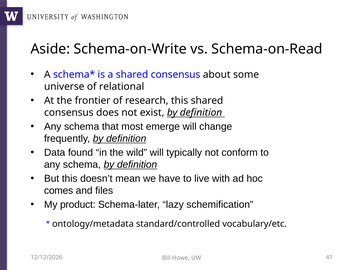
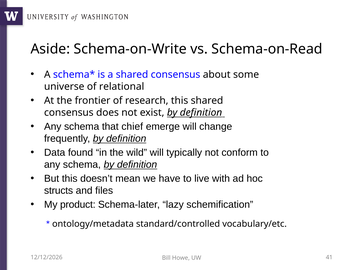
most: most -> chief
comes: comes -> structs
